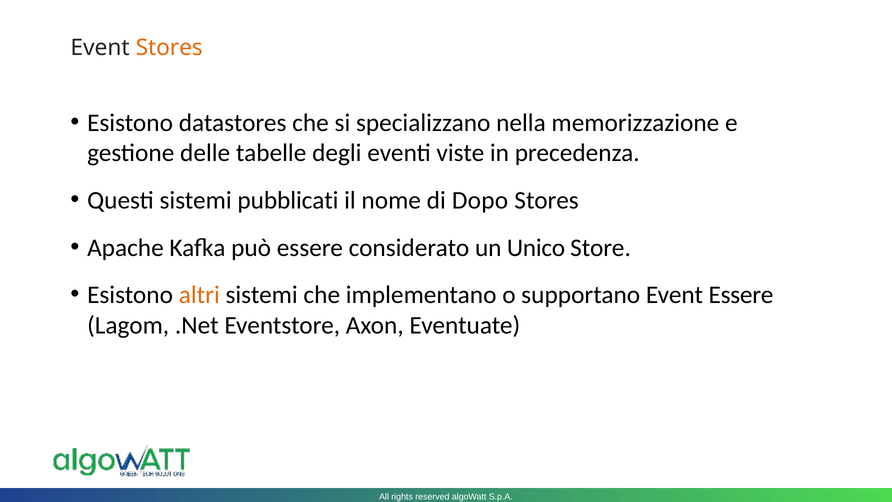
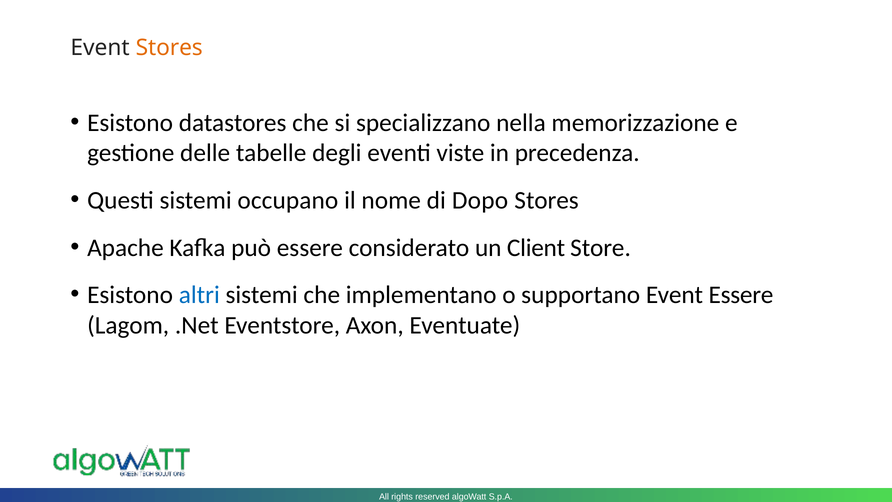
pubblicati: pubblicati -> occupano
Unico: Unico -> Client
altri colour: orange -> blue
